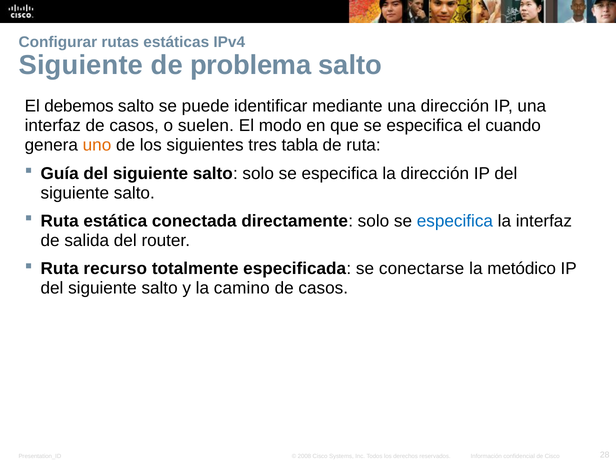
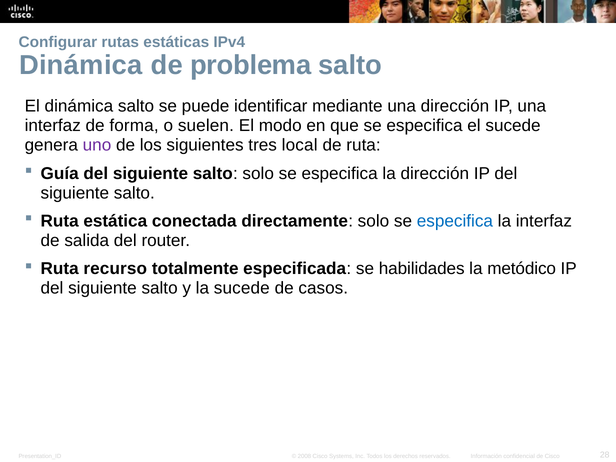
Siguiente at (81, 65): Siguiente -> Dinámica
El debemos: debemos -> dinámica
interfaz de casos: casos -> forma
el cuando: cuando -> sucede
uno colour: orange -> purple
tabla: tabla -> local
conectarse: conectarse -> habilidades
la camino: camino -> sucede
